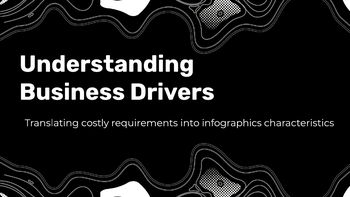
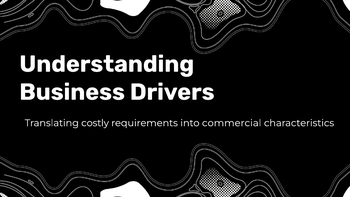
infographics: infographics -> commercial
